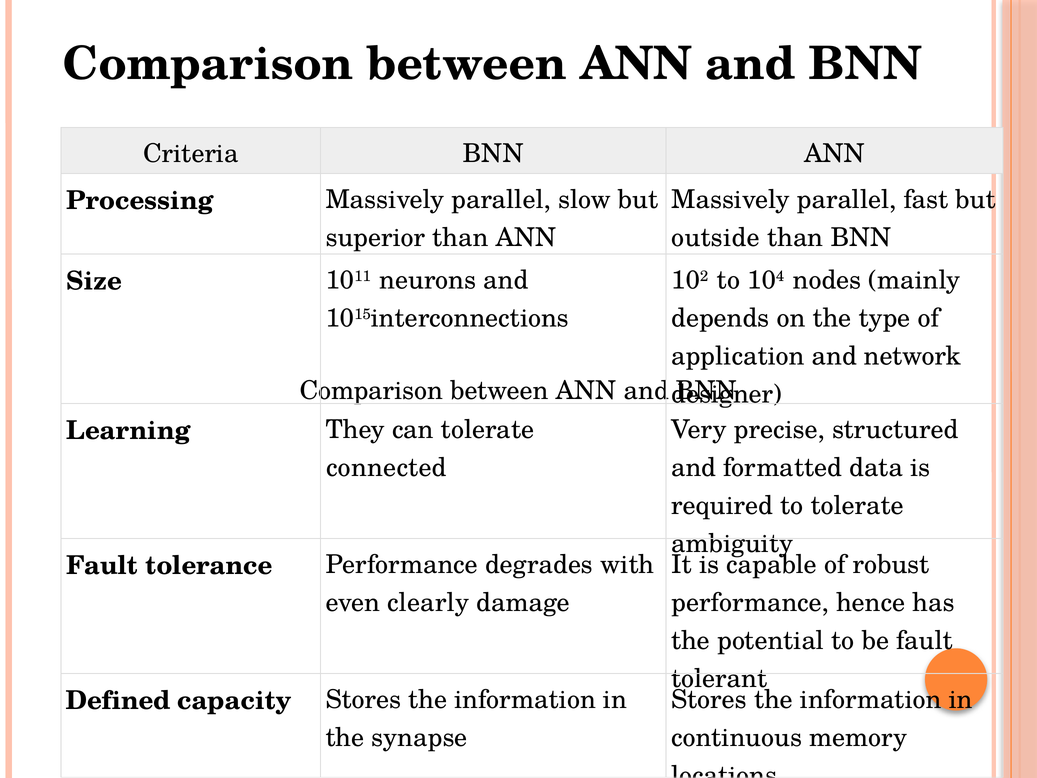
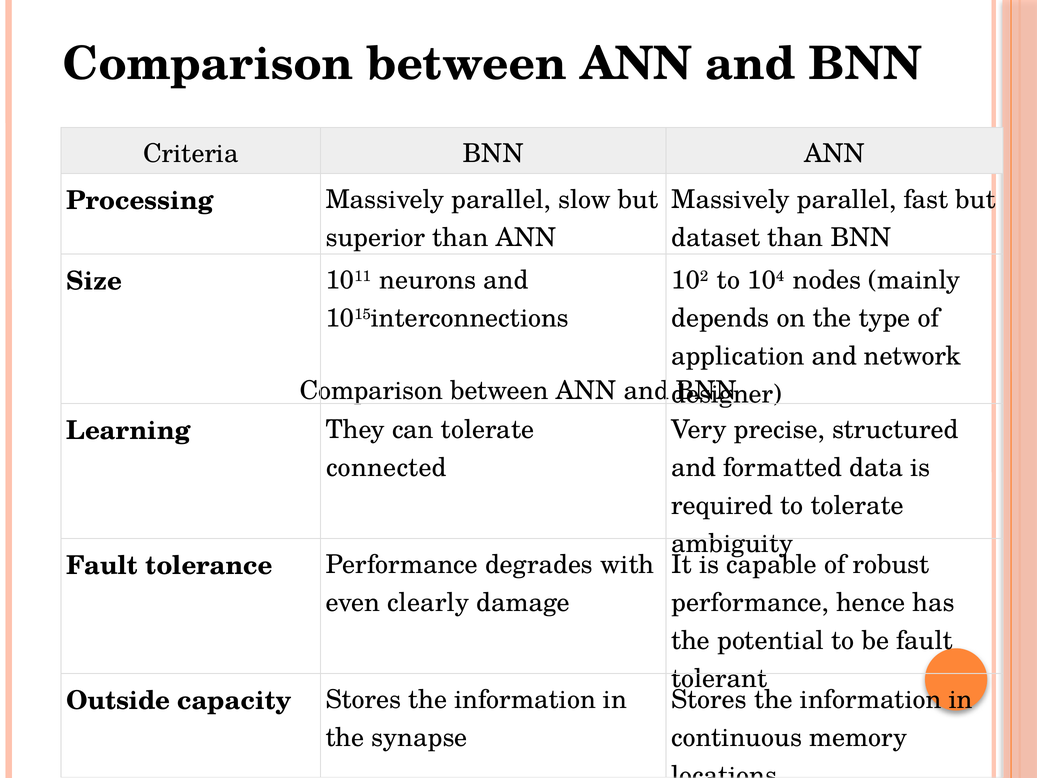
outside: outside -> dataset
Defined: Defined -> Outside
